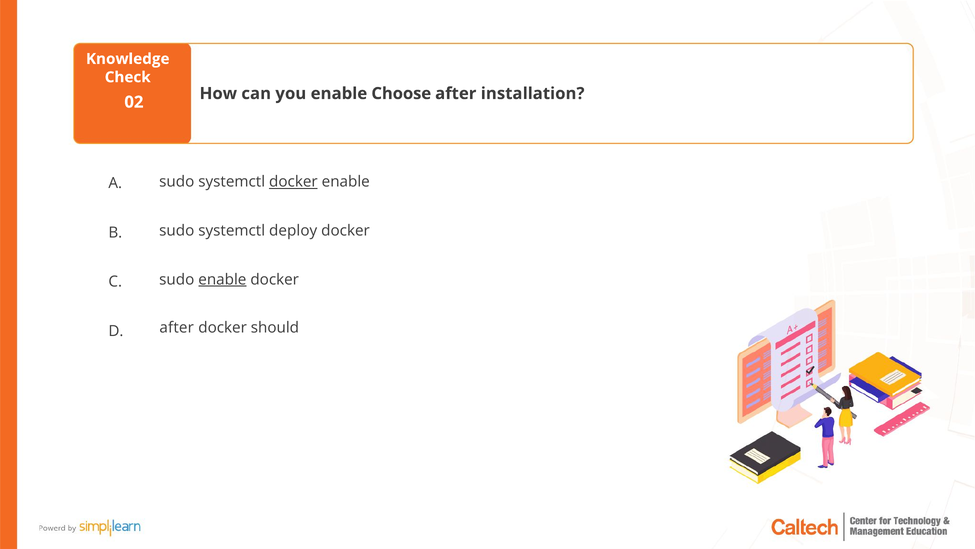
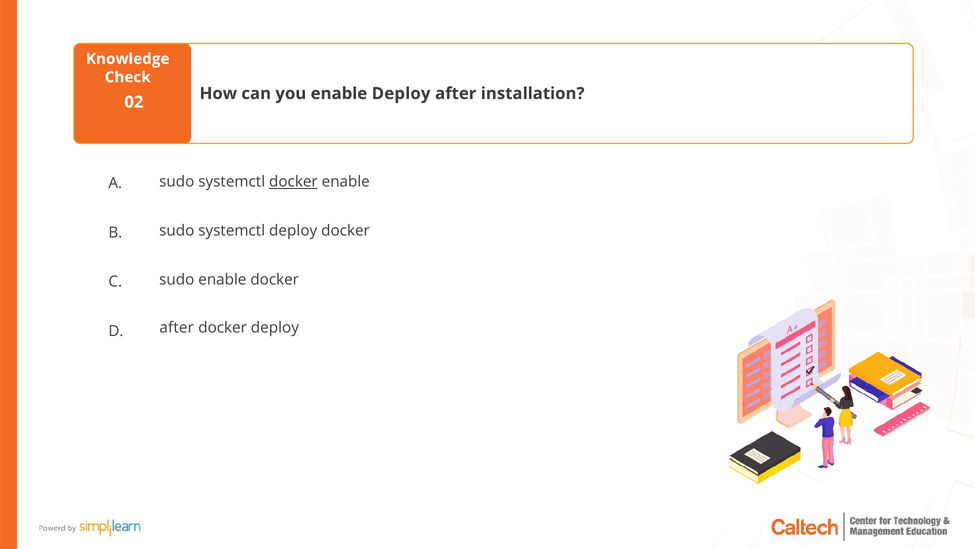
enable Choose: Choose -> Deploy
enable at (222, 279) underline: present -> none
docker should: should -> deploy
